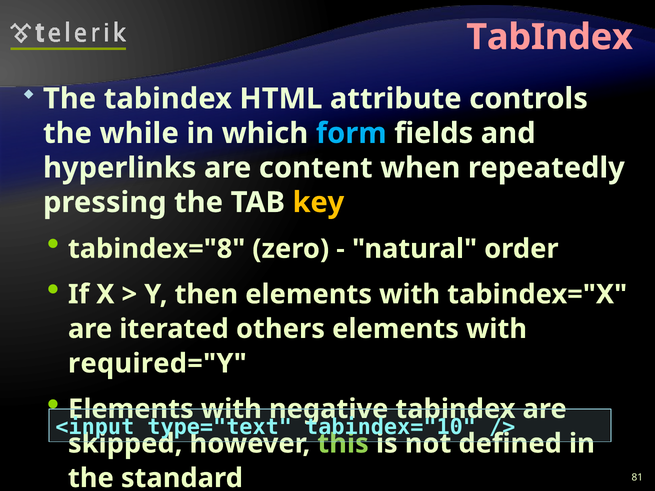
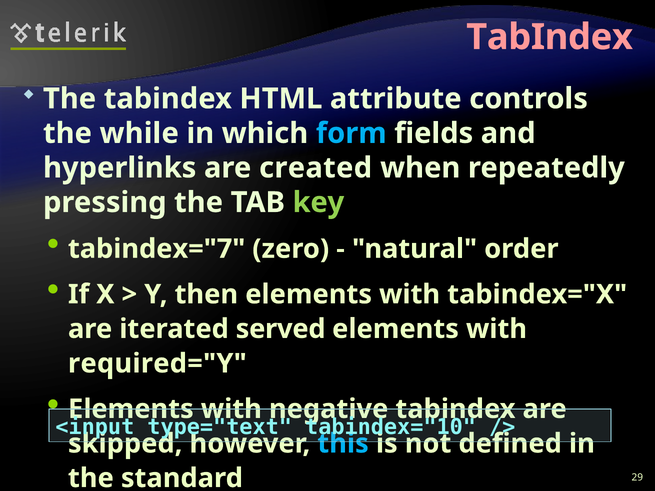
content: content -> created
key colour: yellow -> light green
tabindex="8: tabindex="8 -> tabindex="7
others: others -> served
this colour: light green -> light blue
81: 81 -> 29
